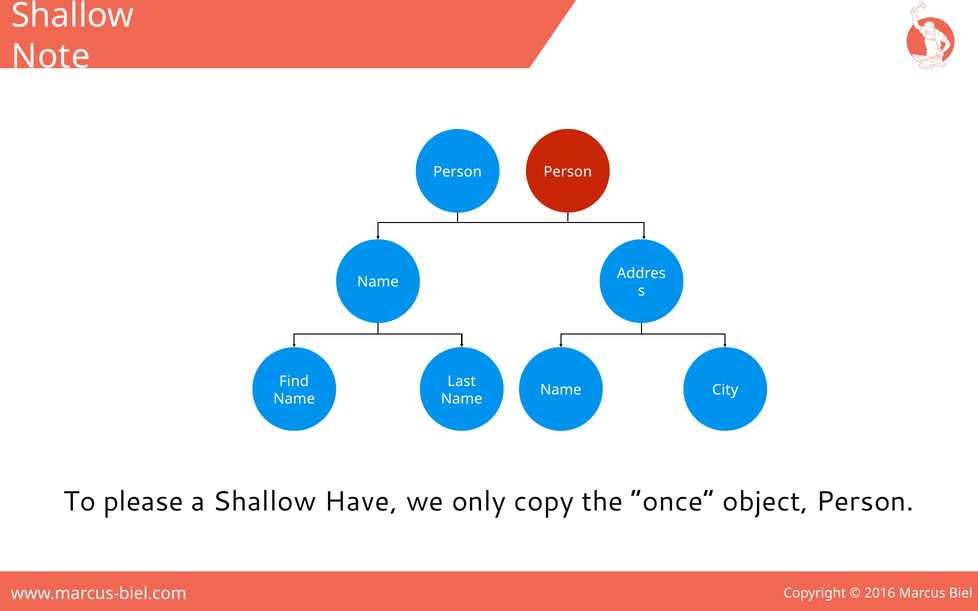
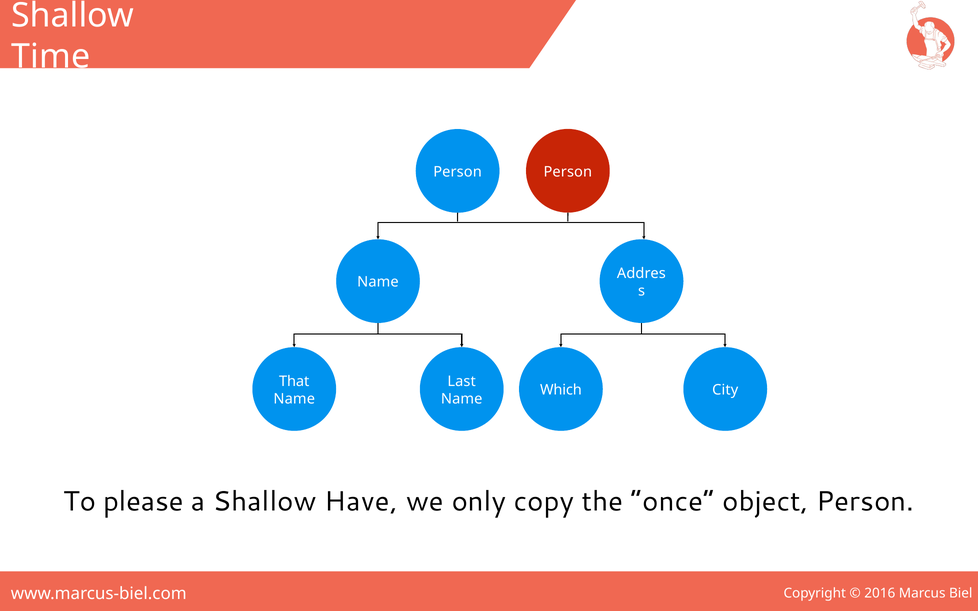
Note: Note -> Time
Find: Find -> That
Name at (561, 390): Name -> Which
